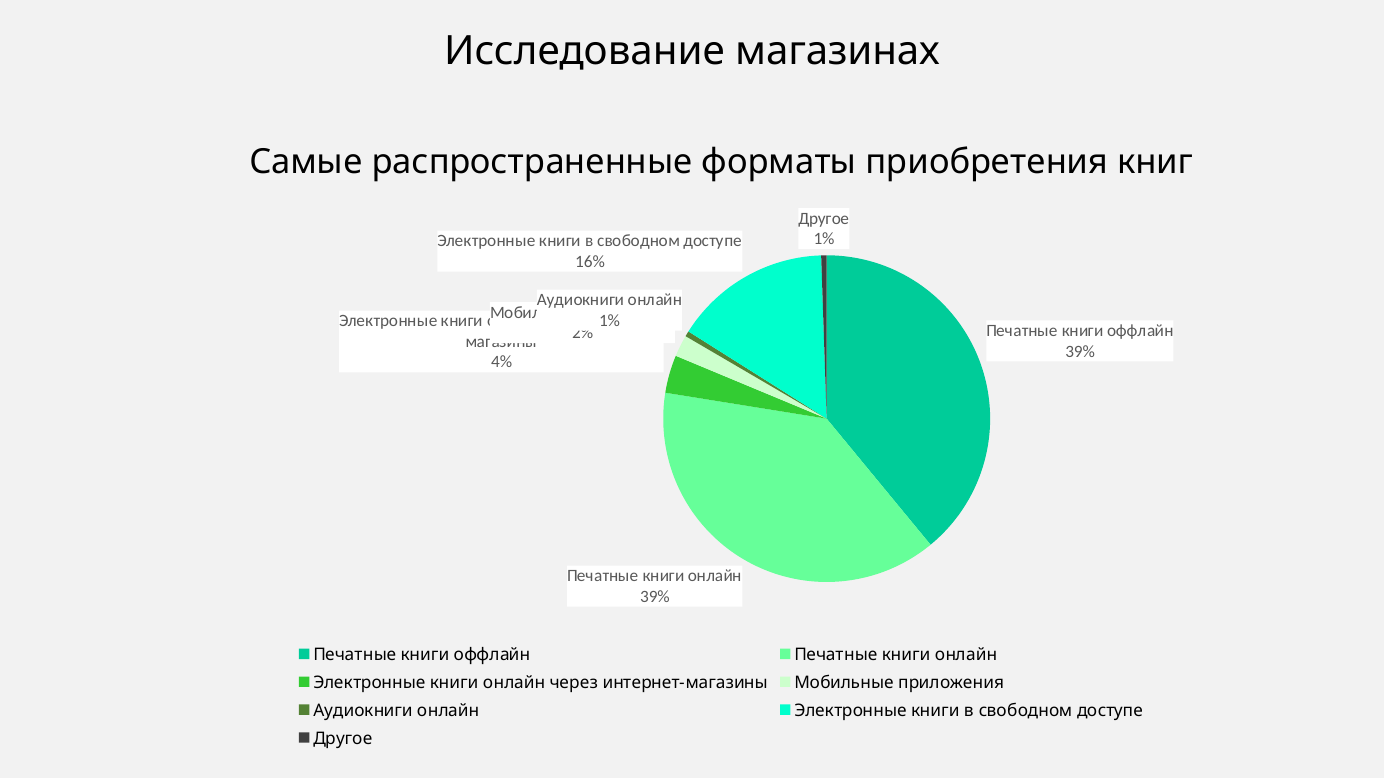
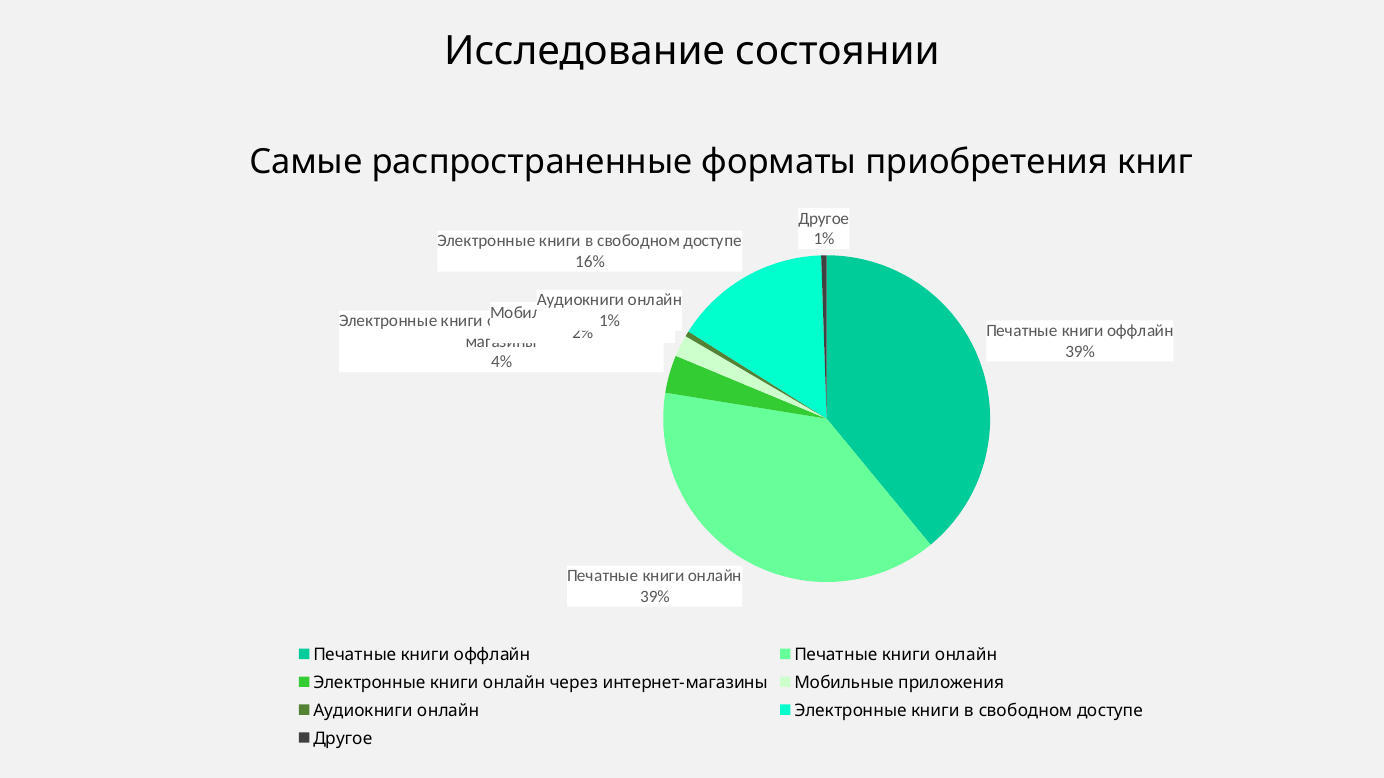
магазинах: магазинах -> состоянии
